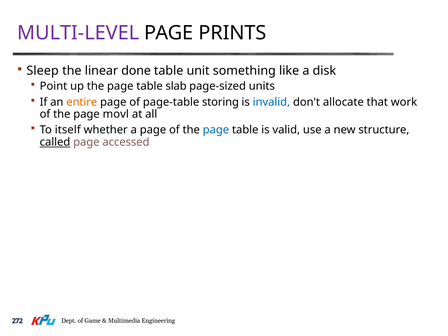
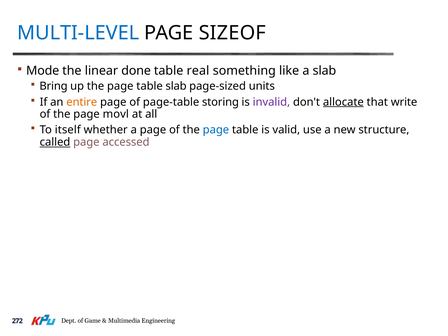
MULTI-LEVEL colour: purple -> blue
PRINTS: PRINTS -> SIZEOF
Sleep: Sleep -> Mode
unit: unit -> real
a disk: disk -> slab
Point: Point -> Bring
invalid colour: blue -> purple
allocate underline: none -> present
work: work -> write
